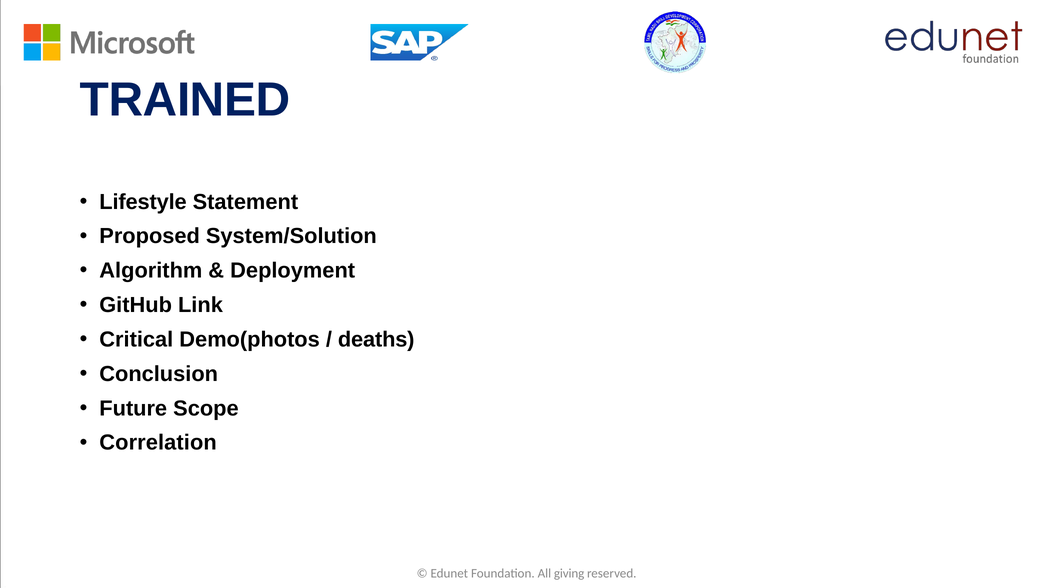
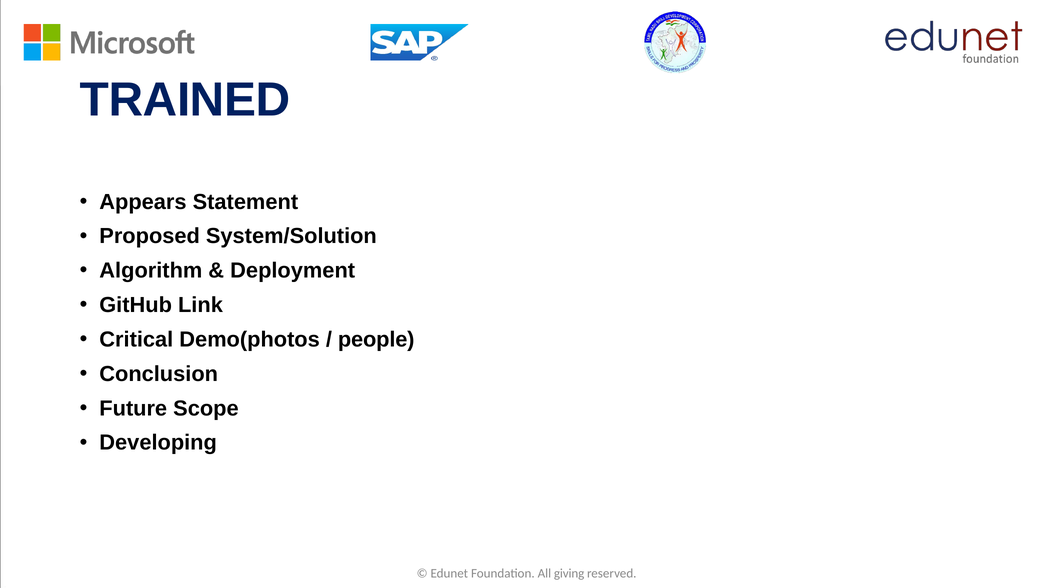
Lifestyle: Lifestyle -> Appears
deaths: deaths -> people
Correlation: Correlation -> Developing
